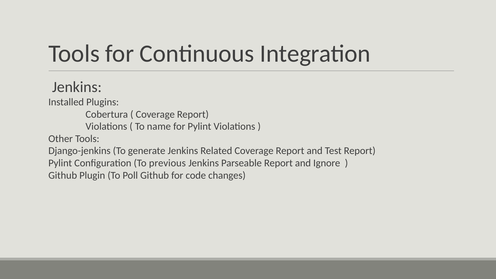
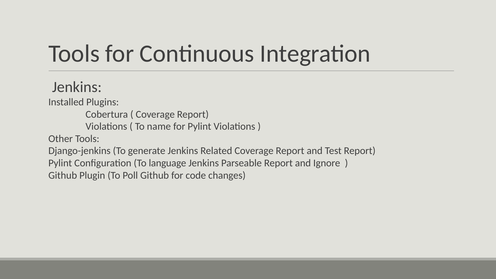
previous: previous -> language
